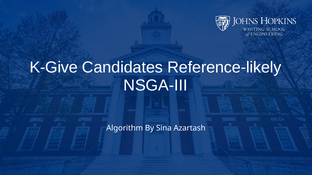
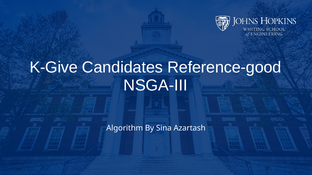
Reference-likely: Reference-likely -> Reference-good
